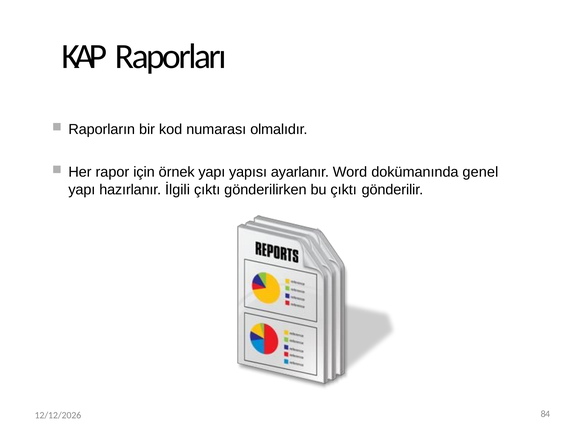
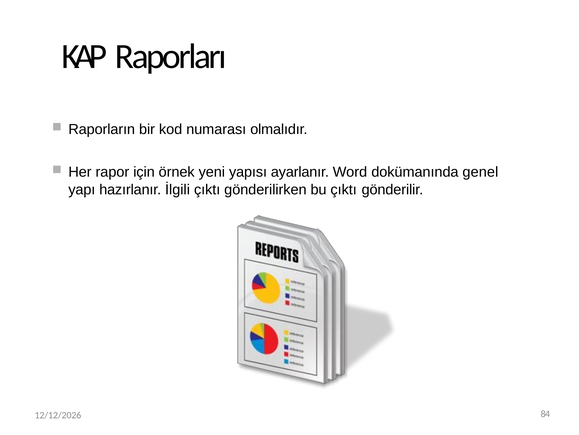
örnek yapı: yapı -> yeni
